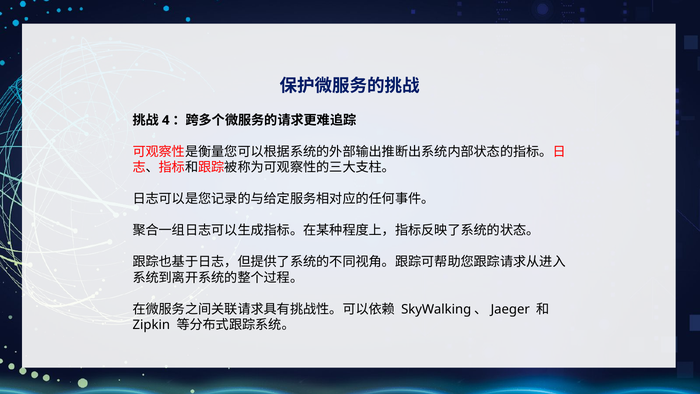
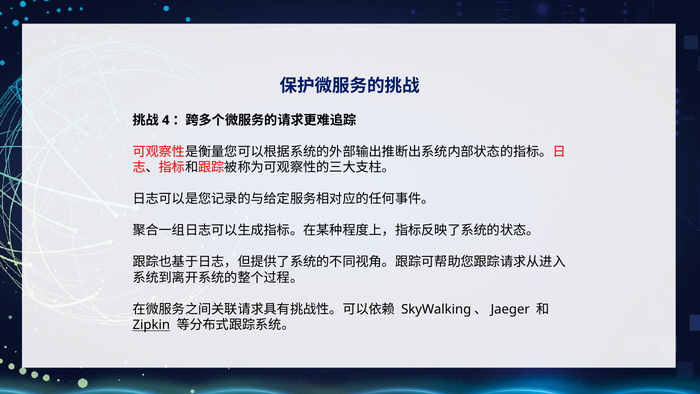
Zipkin underline: none -> present
